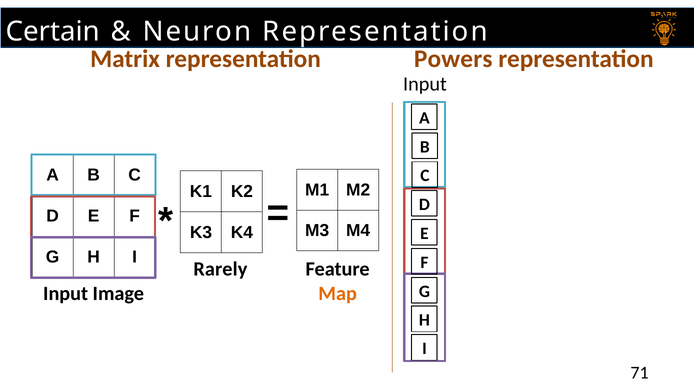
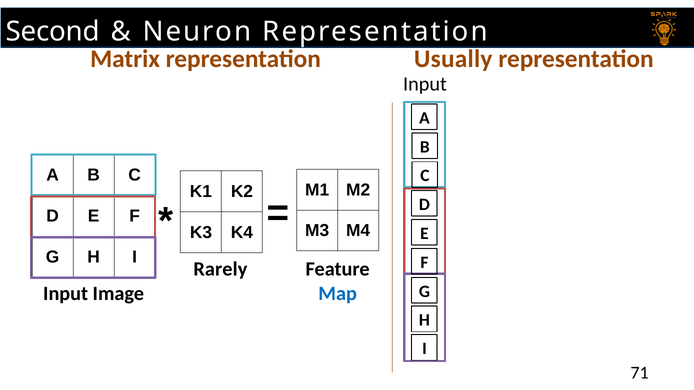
Certain: Certain -> Second
Powers: Powers -> Usually
Map colour: orange -> blue
